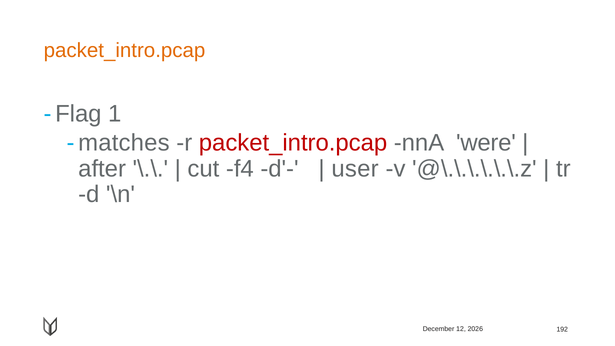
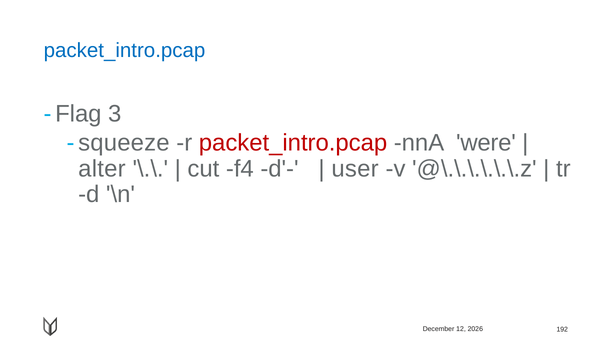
packet_intro.pcap at (125, 51) colour: orange -> blue
1: 1 -> 3
matches: matches -> squeeze
after: after -> alter
